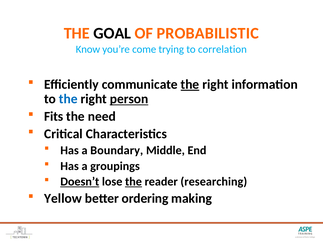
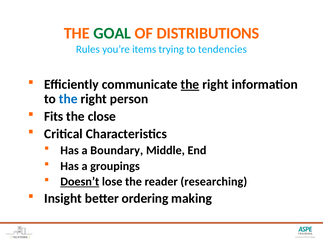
GOAL colour: black -> green
PROBABILISTIC: PROBABILISTIC -> DISTRIBUTIONS
Know: Know -> Rules
come: come -> items
correlation: correlation -> tendencies
person underline: present -> none
need: need -> close
the at (133, 181) underline: present -> none
Yellow: Yellow -> Insight
